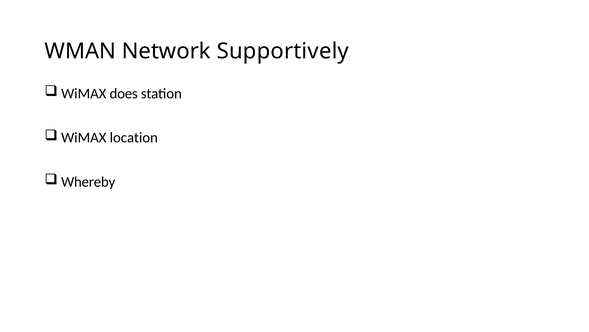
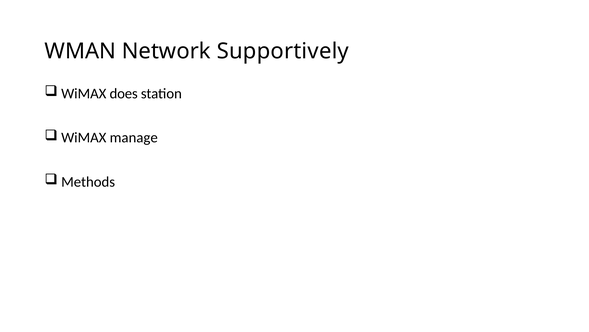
location: location -> manage
Whereby: Whereby -> Methods
